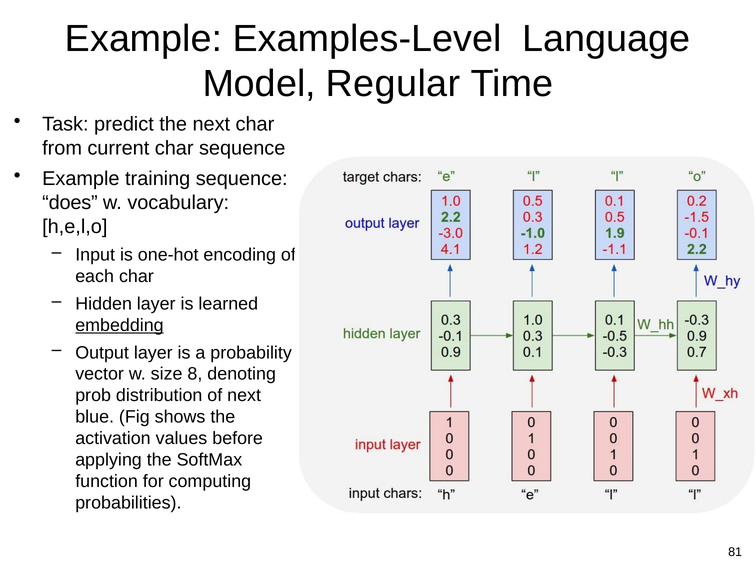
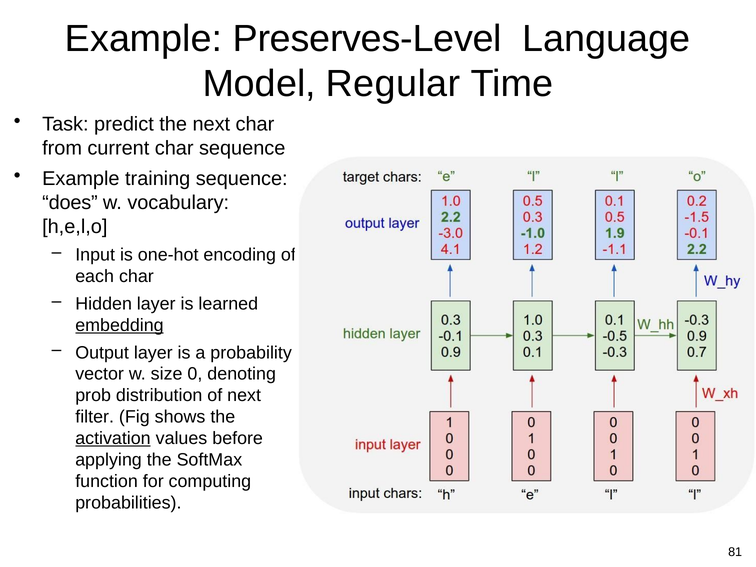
Examples-Level: Examples-Level -> Preserves-Level
8: 8 -> 0
blue: blue -> filter
activation underline: none -> present
